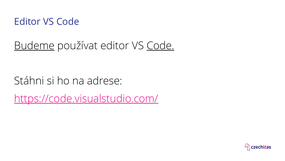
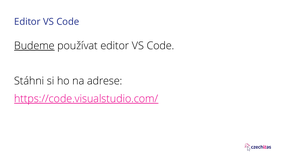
Code at (160, 46) underline: present -> none
